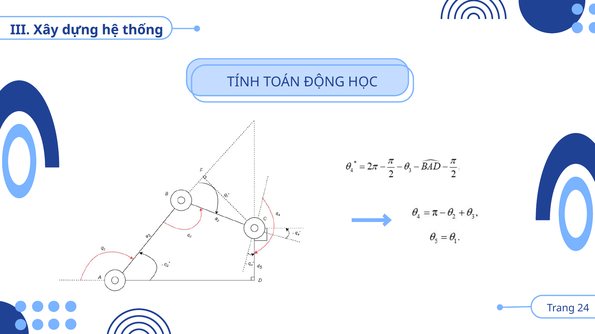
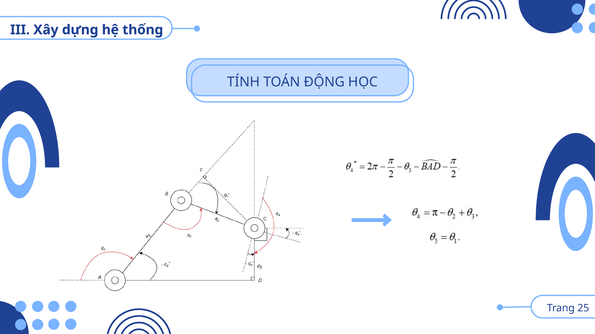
24: 24 -> 25
